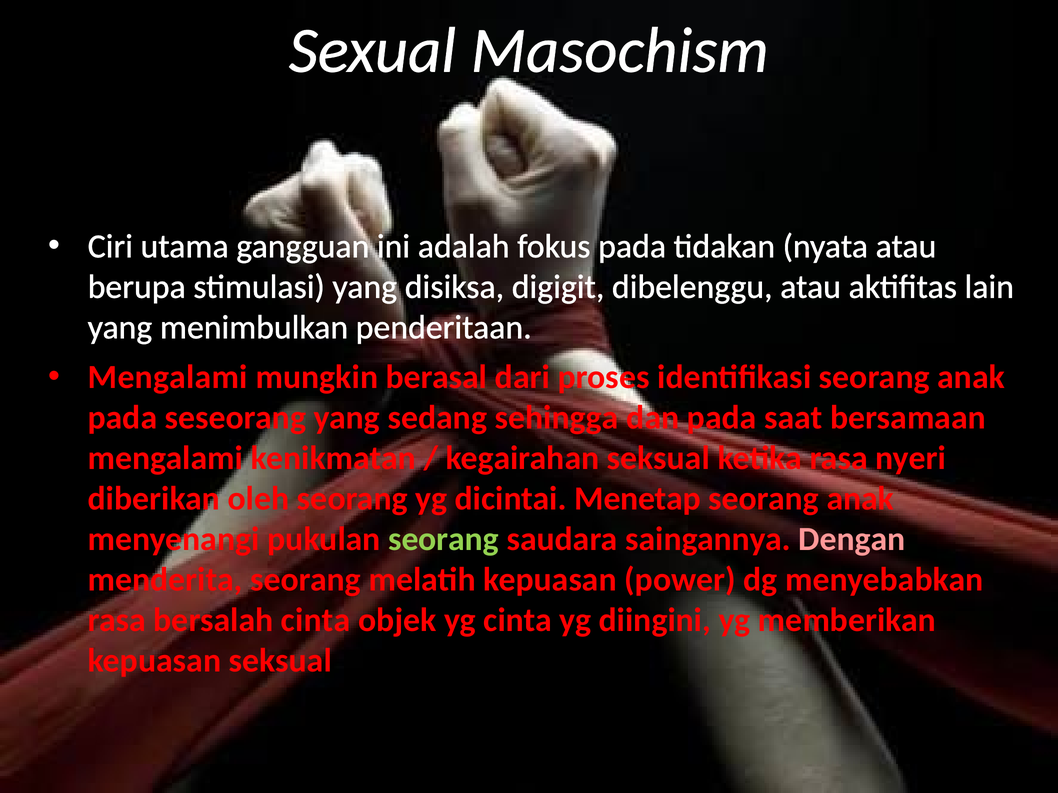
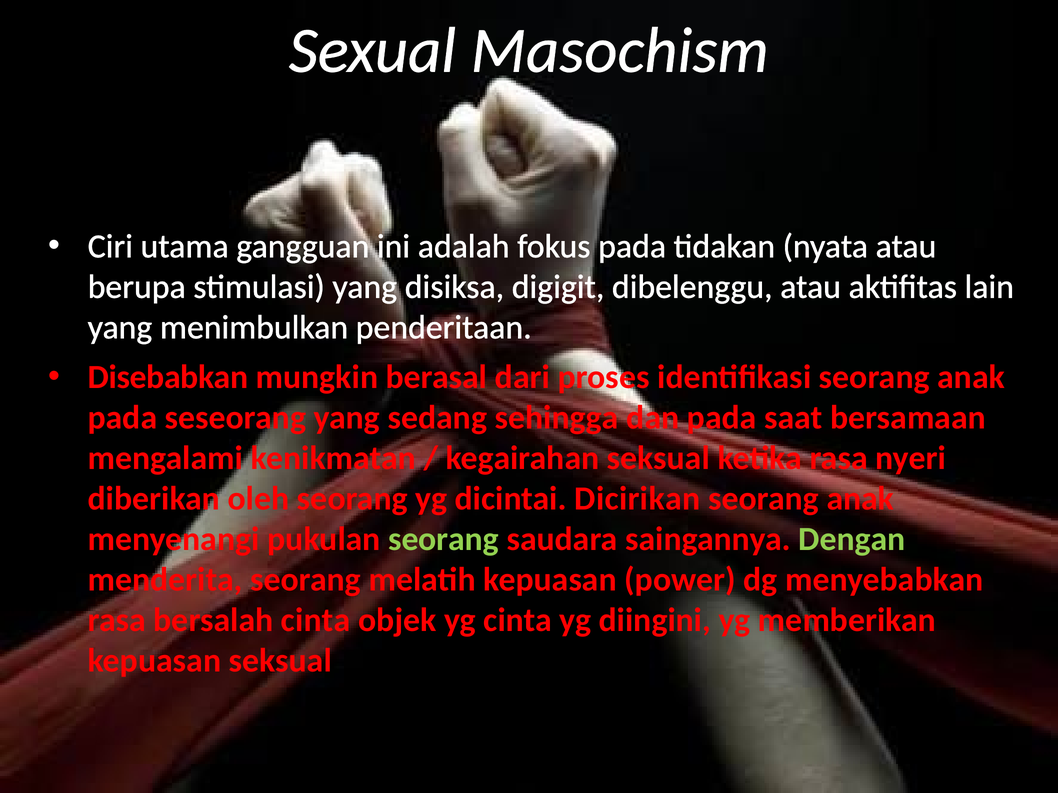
Mengalami at (168, 377): Mengalami -> Disebabkan
Menetap: Menetap -> Dicirikan
Dengan colour: pink -> light green
